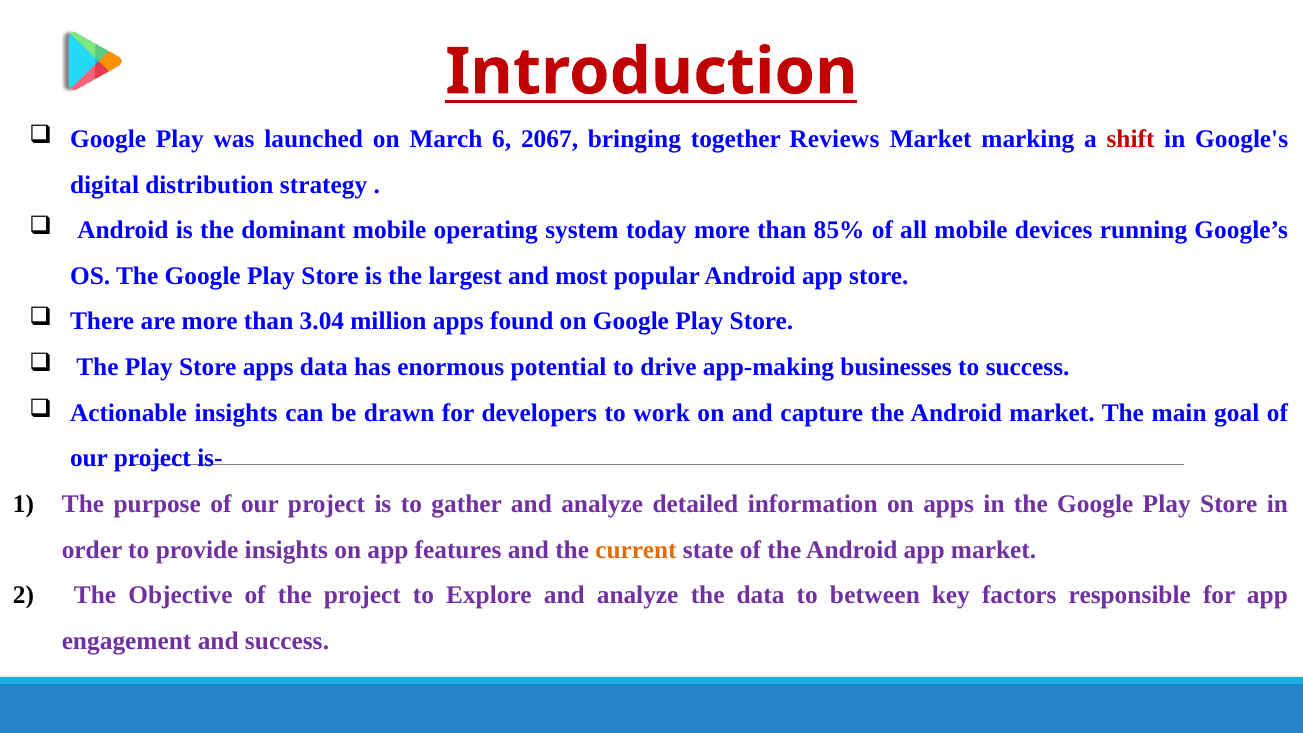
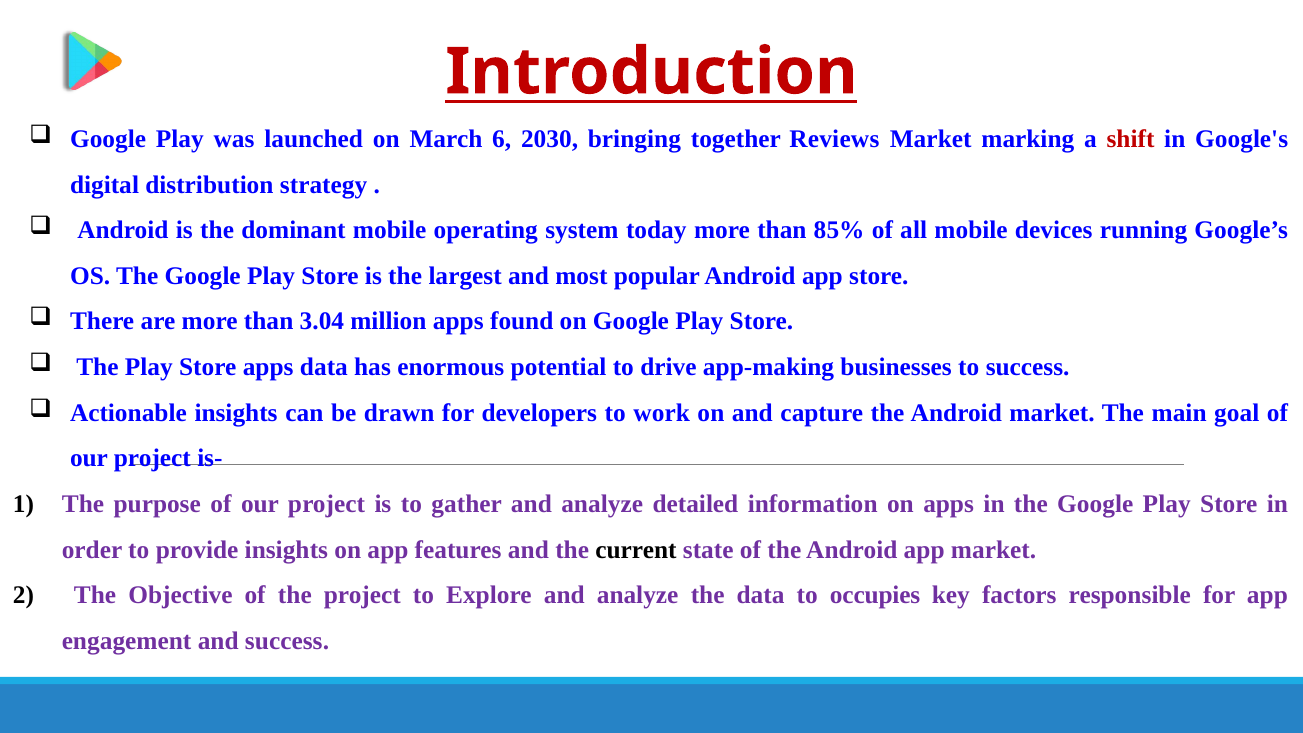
2067: 2067 -> 2030
current colour: orange -> black
between: between -> occupies
